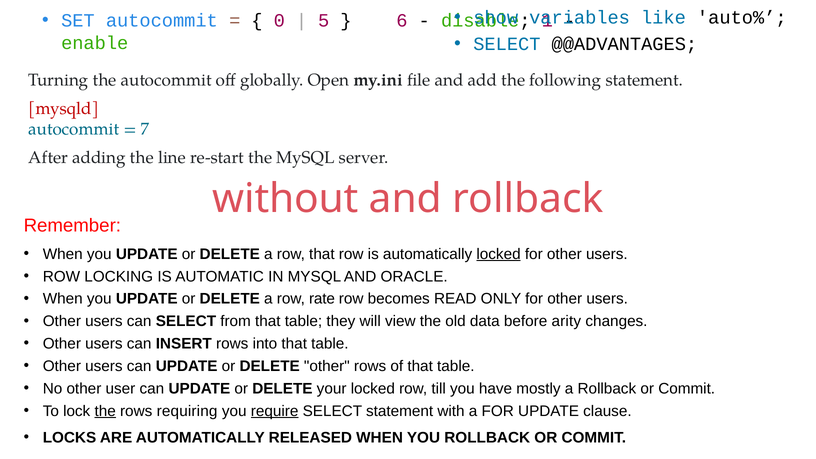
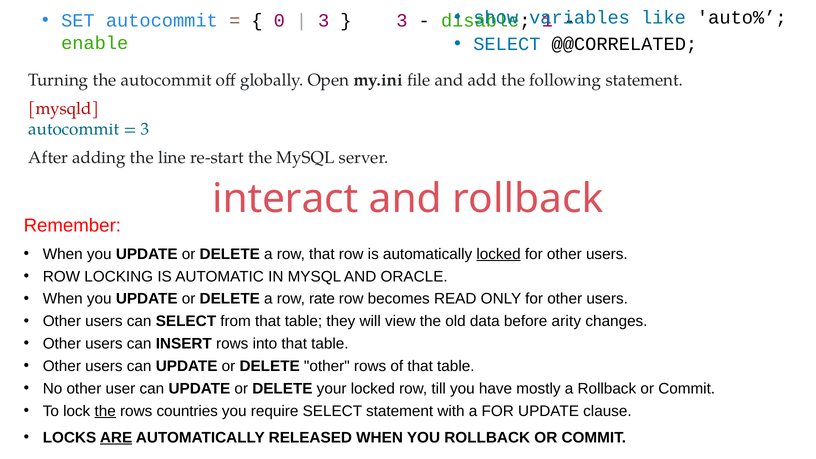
5 at (324, 21): 5 -> 3
6 at (402, 21): 6 -> 3
@@ADVANTAGES: @@ADVANTAGES -> @@CORRELATED
7 at (145, 129): 7 -> 3
without: without -> interact
requiring: requiring -> countries
require underline: present -> none
ARE underline: none -> present
